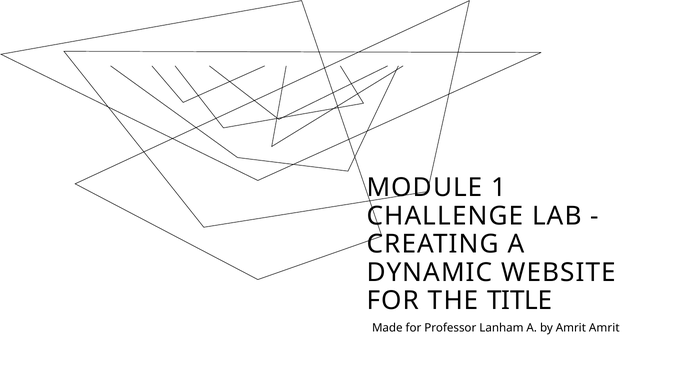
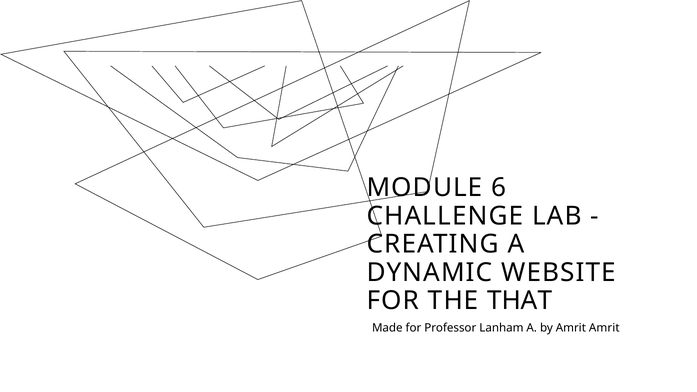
1: 1 -> 6
TITLE: TITLE -> THAT
